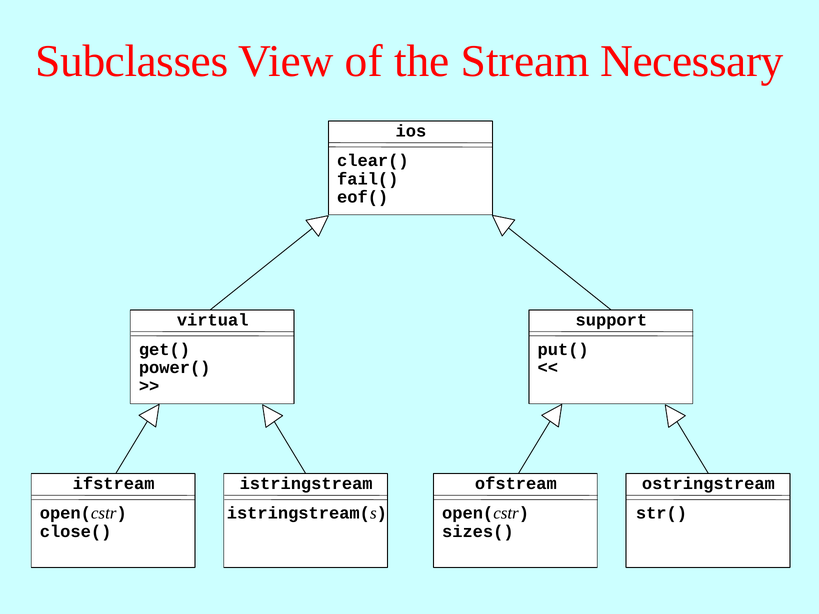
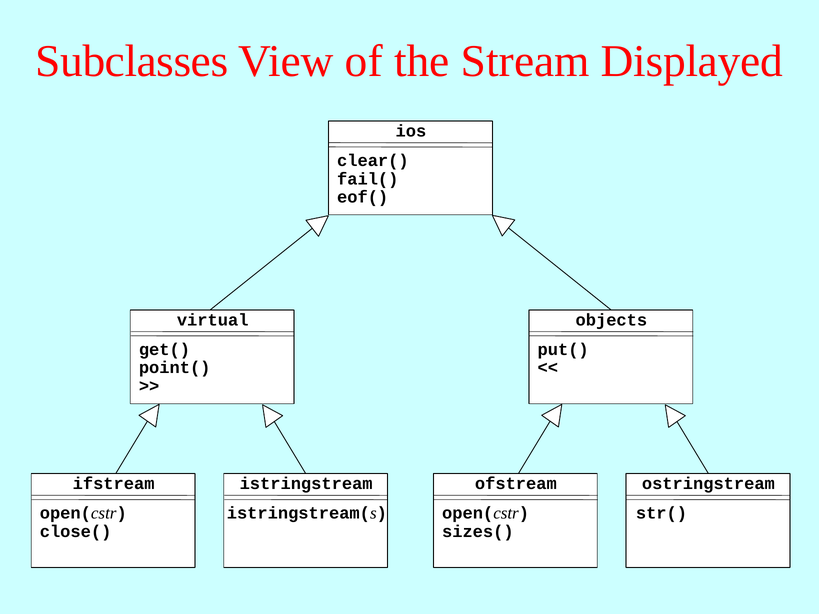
Necessary: Necessary -> Displayed
support: support -> objects
power(: power( -> point(
